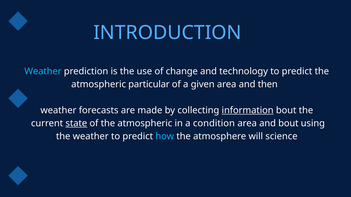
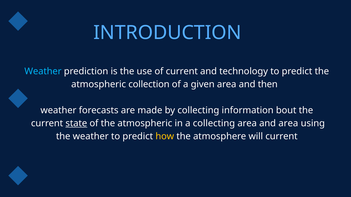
of change: change -> current
particular: particular -> collection
information underline: present -> none
a condition: condition -> collecting
and bout: bout -> area
how colour: light blue -> yellow
will science: science -> current
